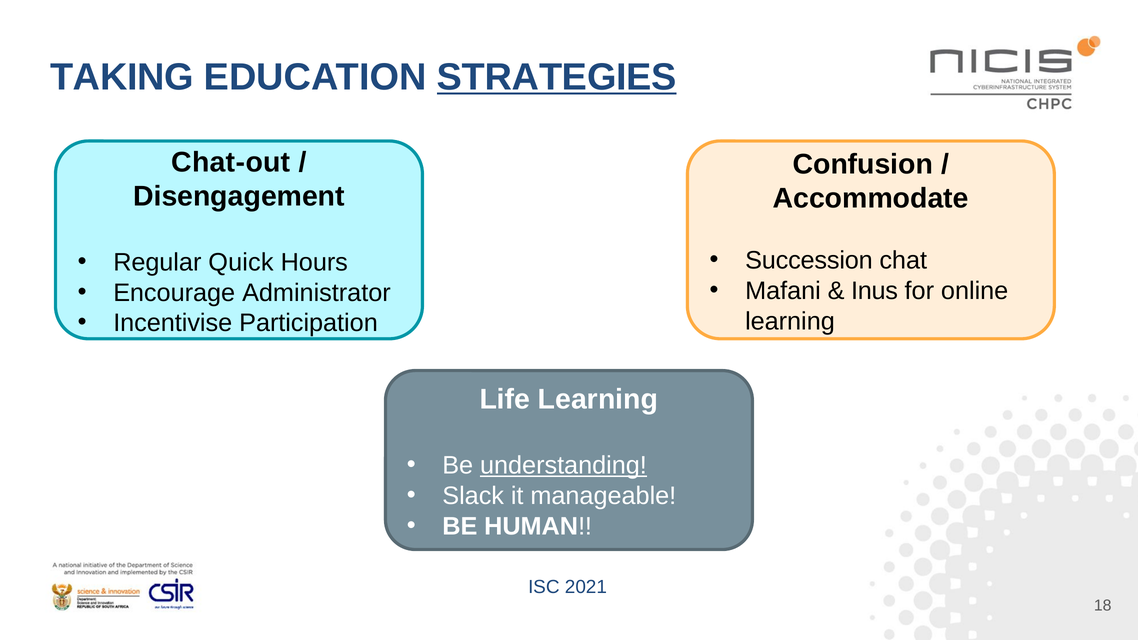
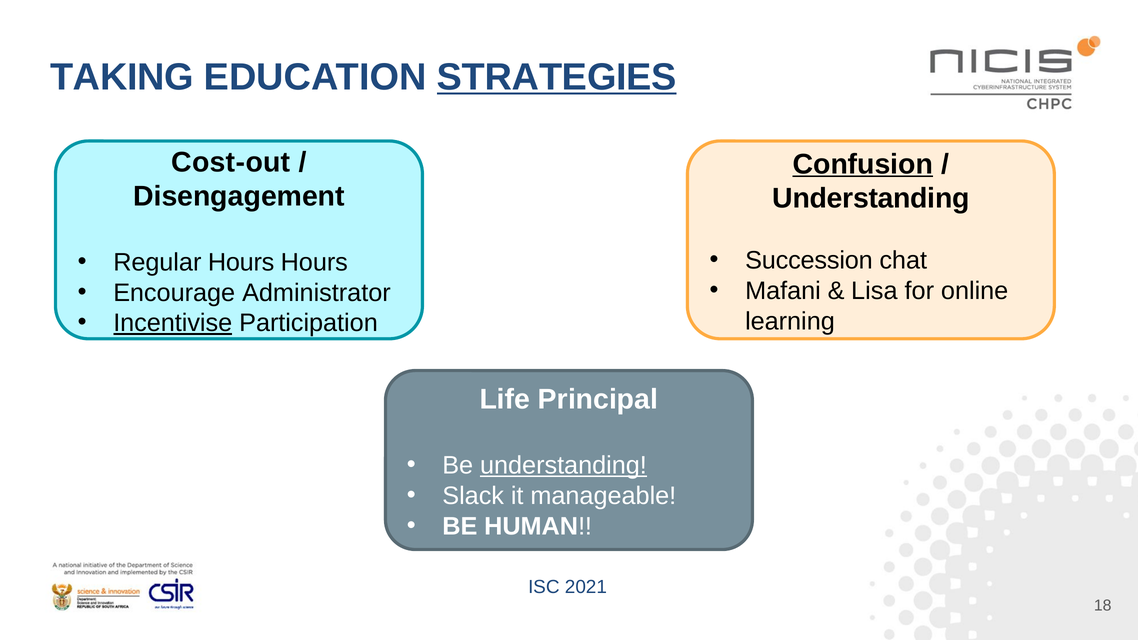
Chat-out: Chat-out -> Cost-out
Confusion underline: none -> present
Accommodate at (871, 198): Accommodate -> Understanding
Regular Quick: Quick -> Hours
Inus: Inus -> Lisa
Incentivise underline: none -> present
Life Learning: Learning -> Principal
